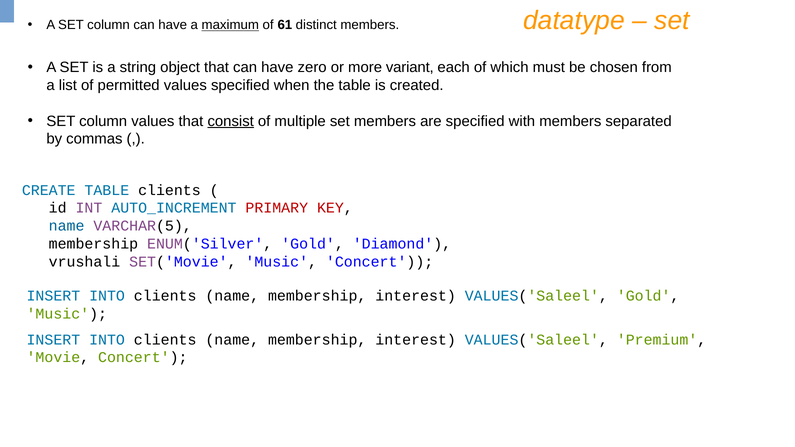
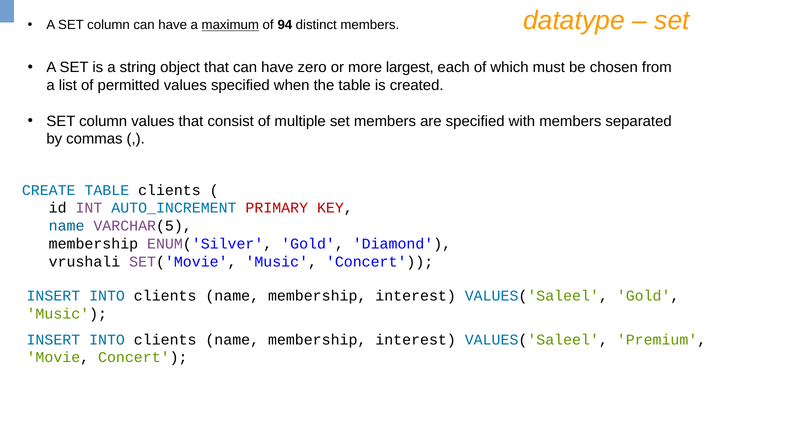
61: 61 -> 94
variant: variant -> largest
consist underline: present -> none
